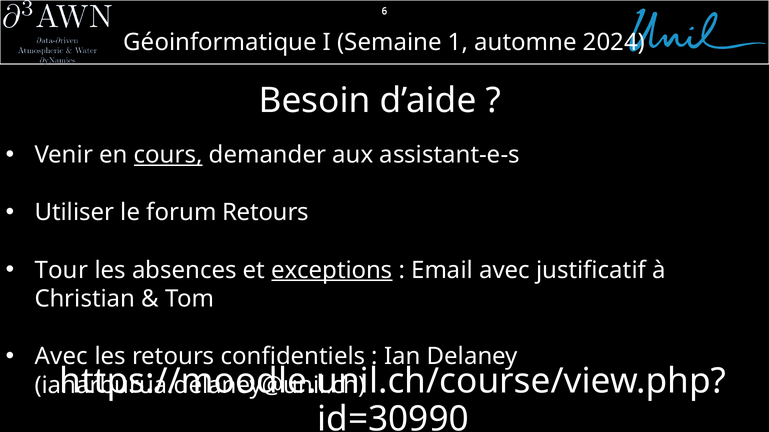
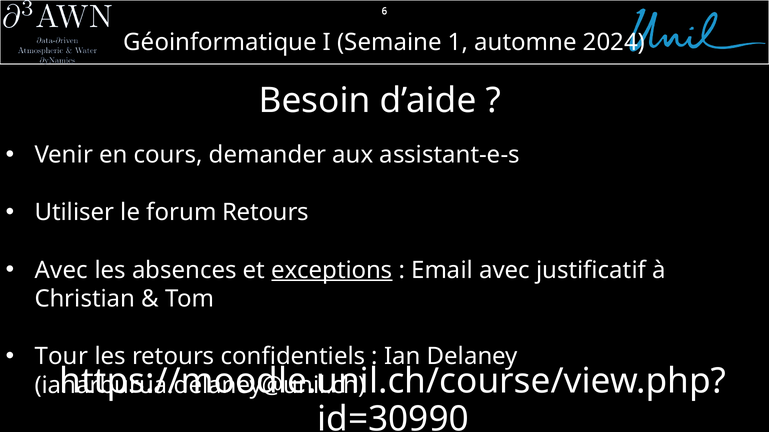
cours underline: present -> none
Tour at (61, 270): Tour -> Avec
Avec at (61, 357): Avec -> Tour
